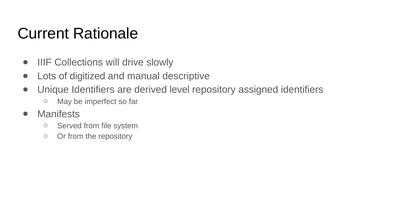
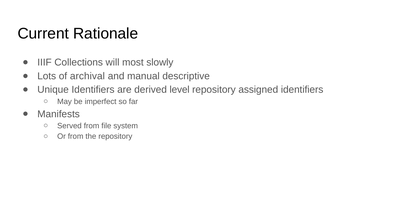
drive: drive -> most
digitized: digitized -> archival
